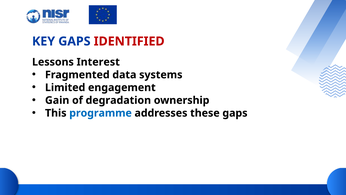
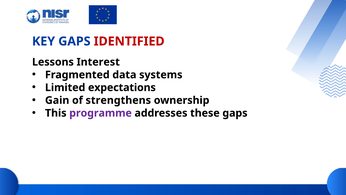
engagement: engagement -> expectations
degradation: degradation -> strengthens
programme colour: blue -> purple
